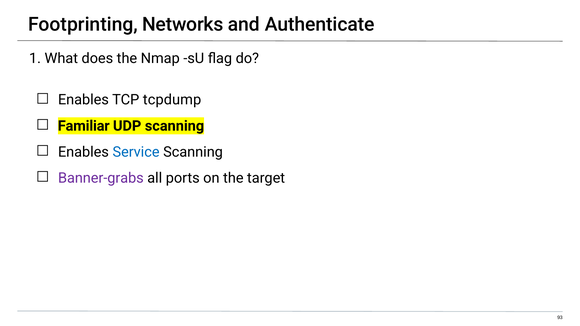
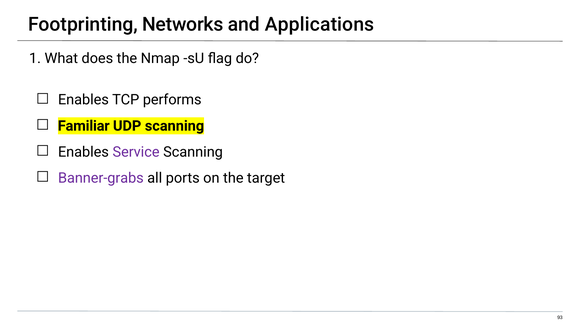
Authenticate: Authenticate -> Applications
tcpdump: tcpdump -> performs
Service colour: blue -> purple
